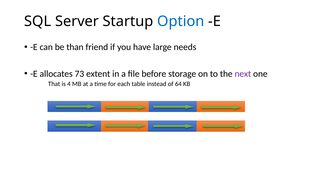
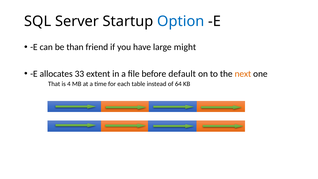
needs: needs -> might
73: 73 -> 33
storage: storage -> default
next colour: purple -> orange
